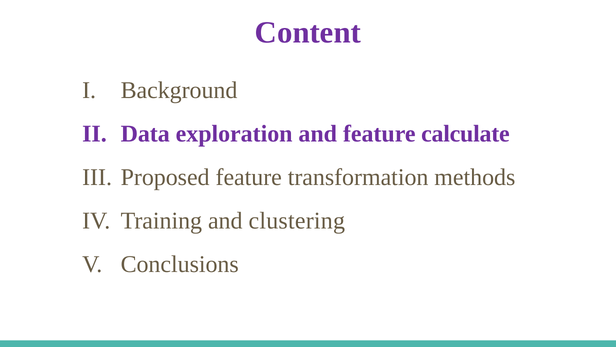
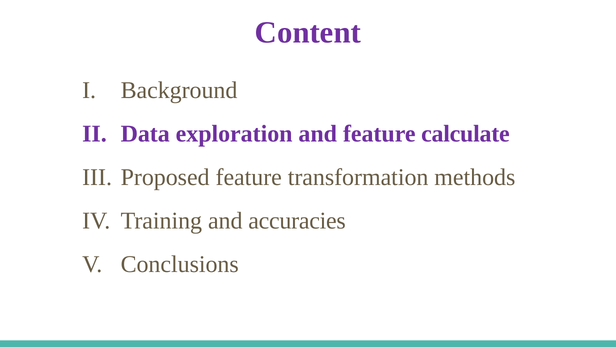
clustering: clustering -> accuracies
